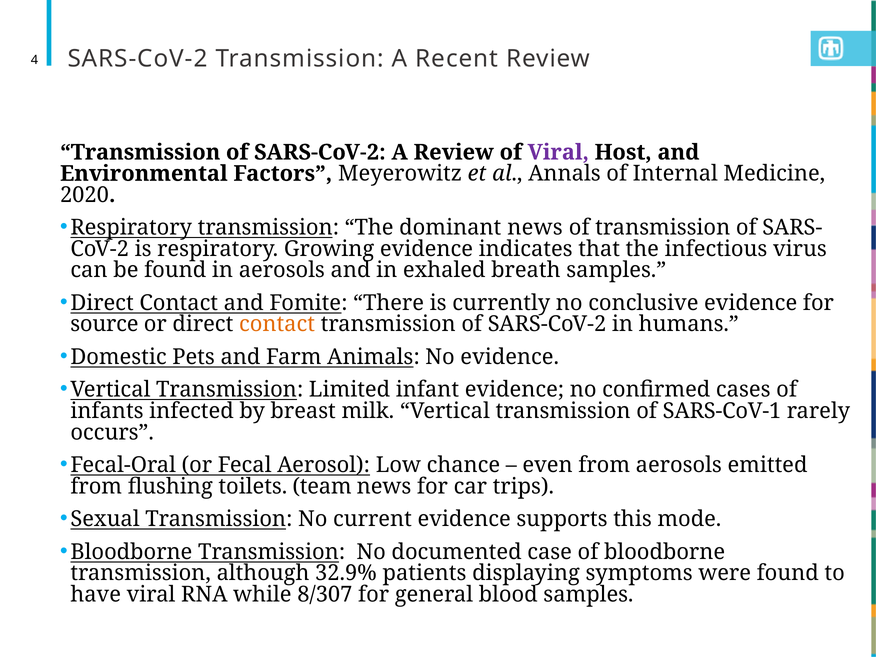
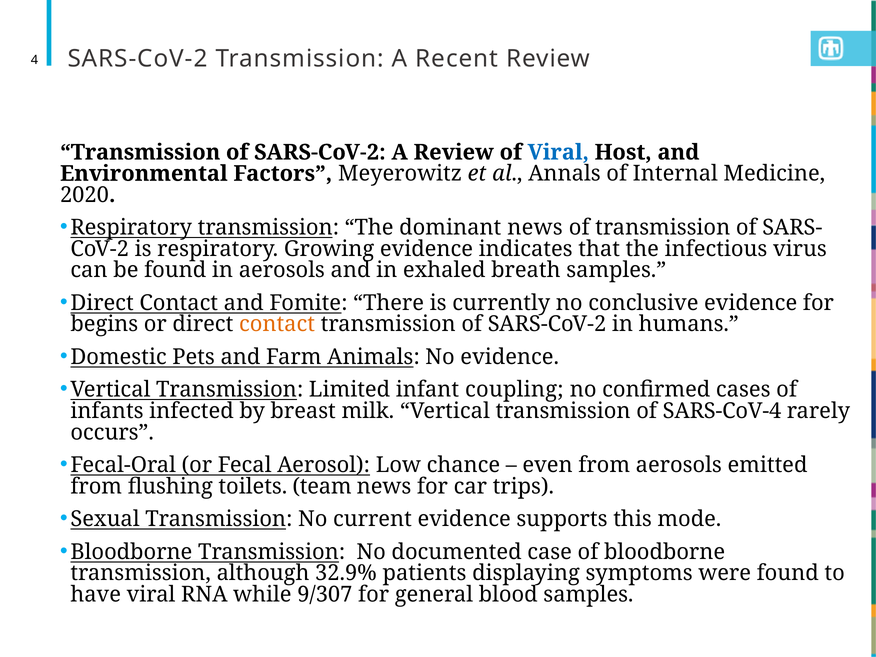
Viral at (558, 152) colour: purple -> blue
source: source -> begins
infant evidence: evidence -> coupling
SARS-CoV-1: SARS-CoV-1 -> SARS-CoV-4
8/307: 8/307 -> 9/307
